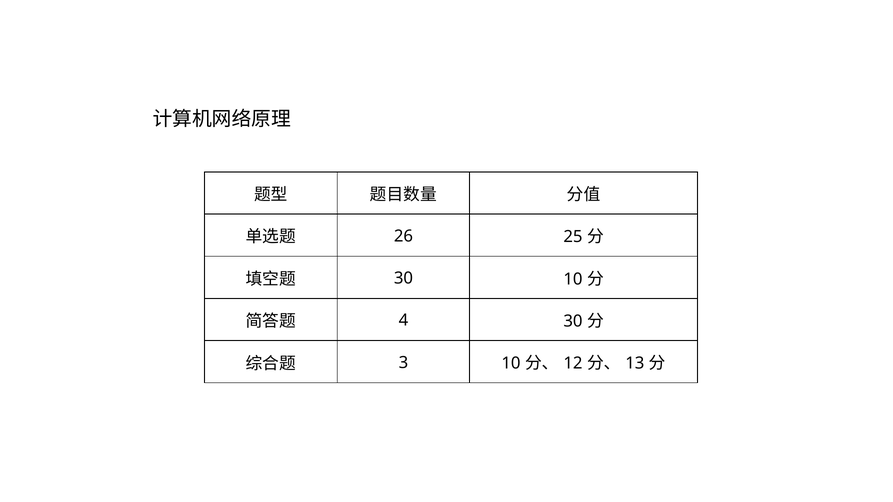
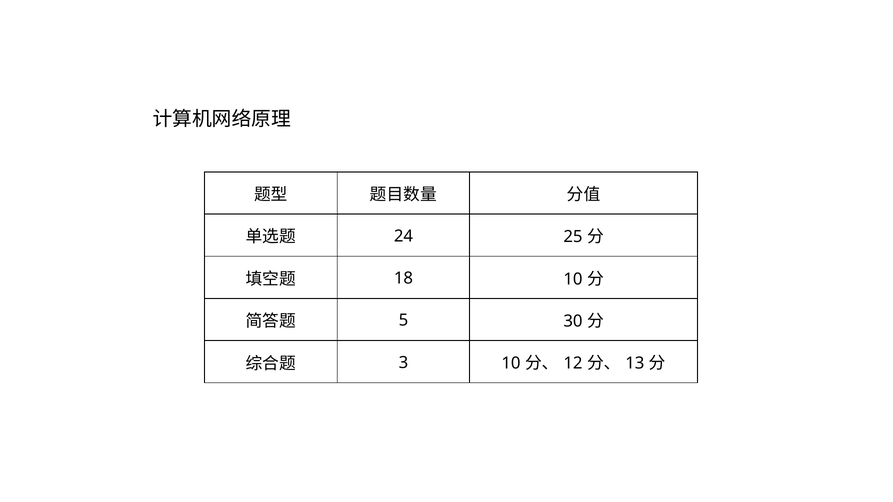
26: 26 -> 24
30 at (403, 278): 30 -> 18
4: 4 -> 5
